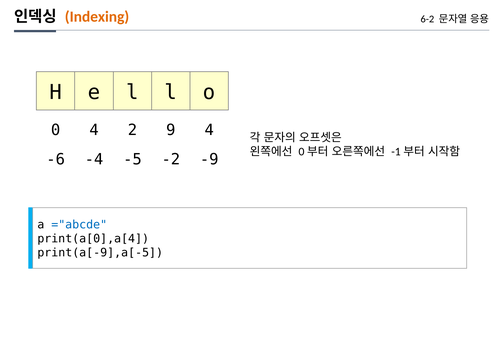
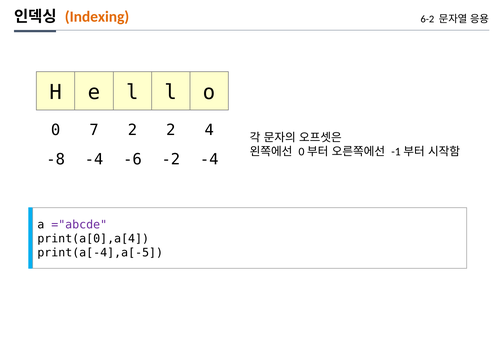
0 4: 4 -> 7
2 9: 9 -> 2
-6: -6 -> -8
-5: -5 -> -6
-2 -9: -9 -> -4
="abcde colour: blue -> purple
print(a[-9],a[-5: print(a[-9],a[-5 -> print(a[-4],a[-5
